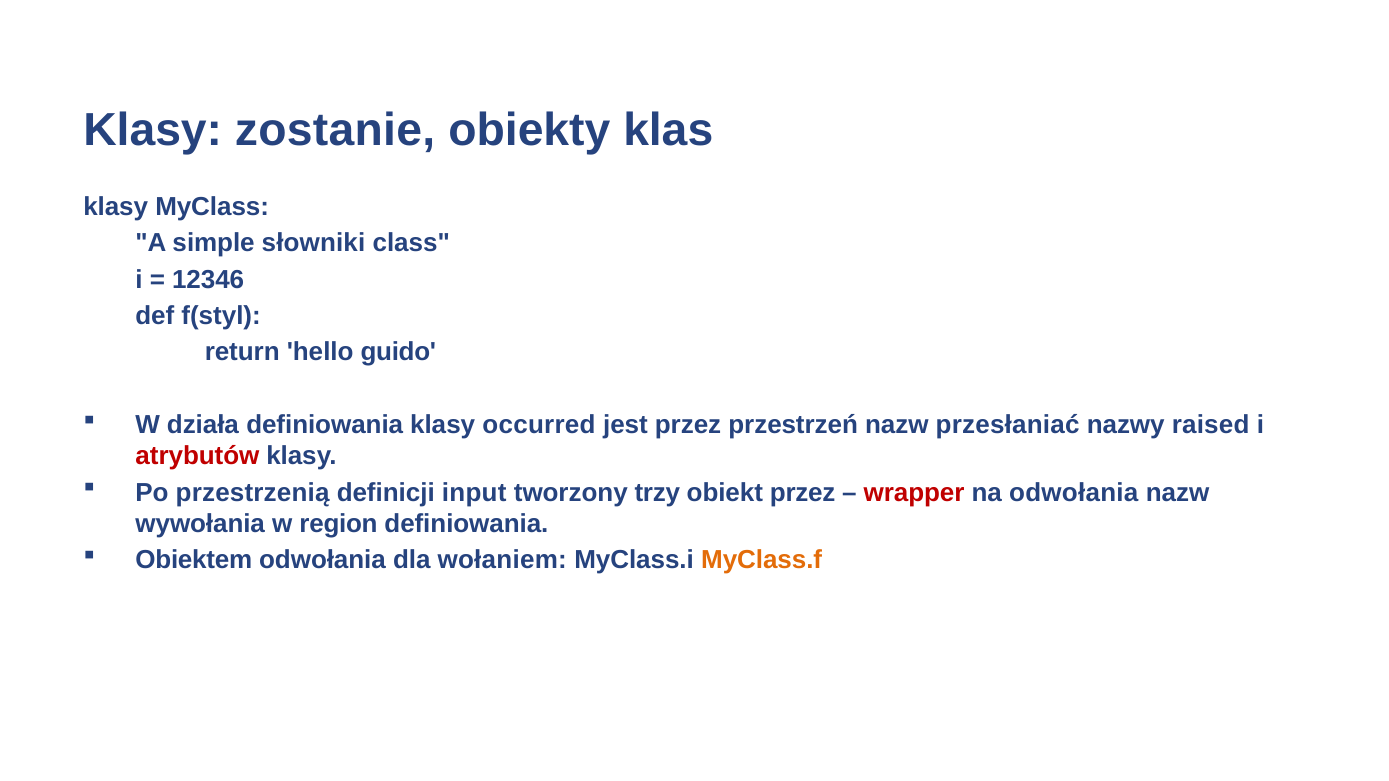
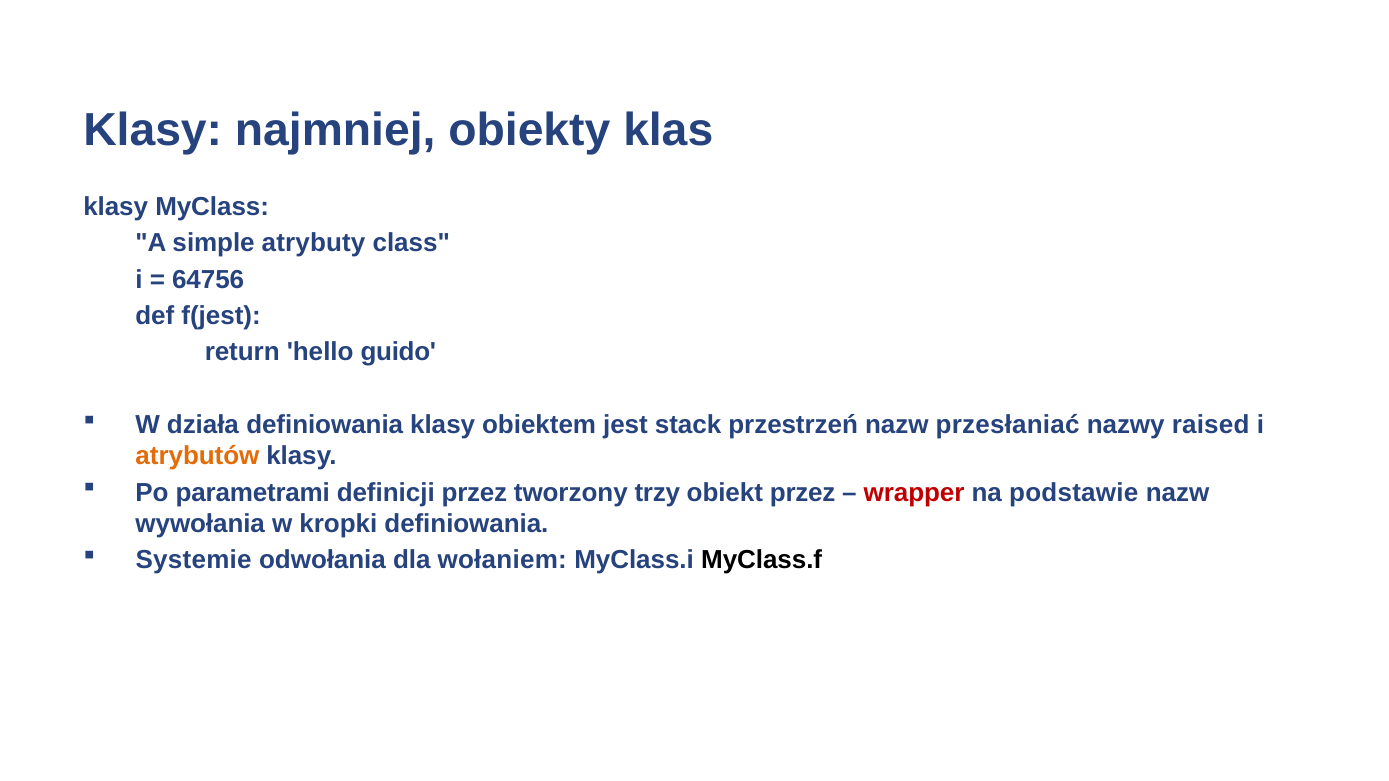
zostanie: zostanie -> najmniej
słowniki: słowniki -> atrybuty
12346: 12346 -> 64756
f(styl: f(styl -> f(jest
occurred: occurred -> obiektem
jest przez: przez -> stack
atrybutów colour: red -> orange
przestrzenią: przestrzenią -> parametrami
definicji input: input -> przez
na odwołania: odwołania -> podstawie
region: region -> kropki
Obiektem: Obiektem -> Systemie
MyClass.f colour: orange -> black
